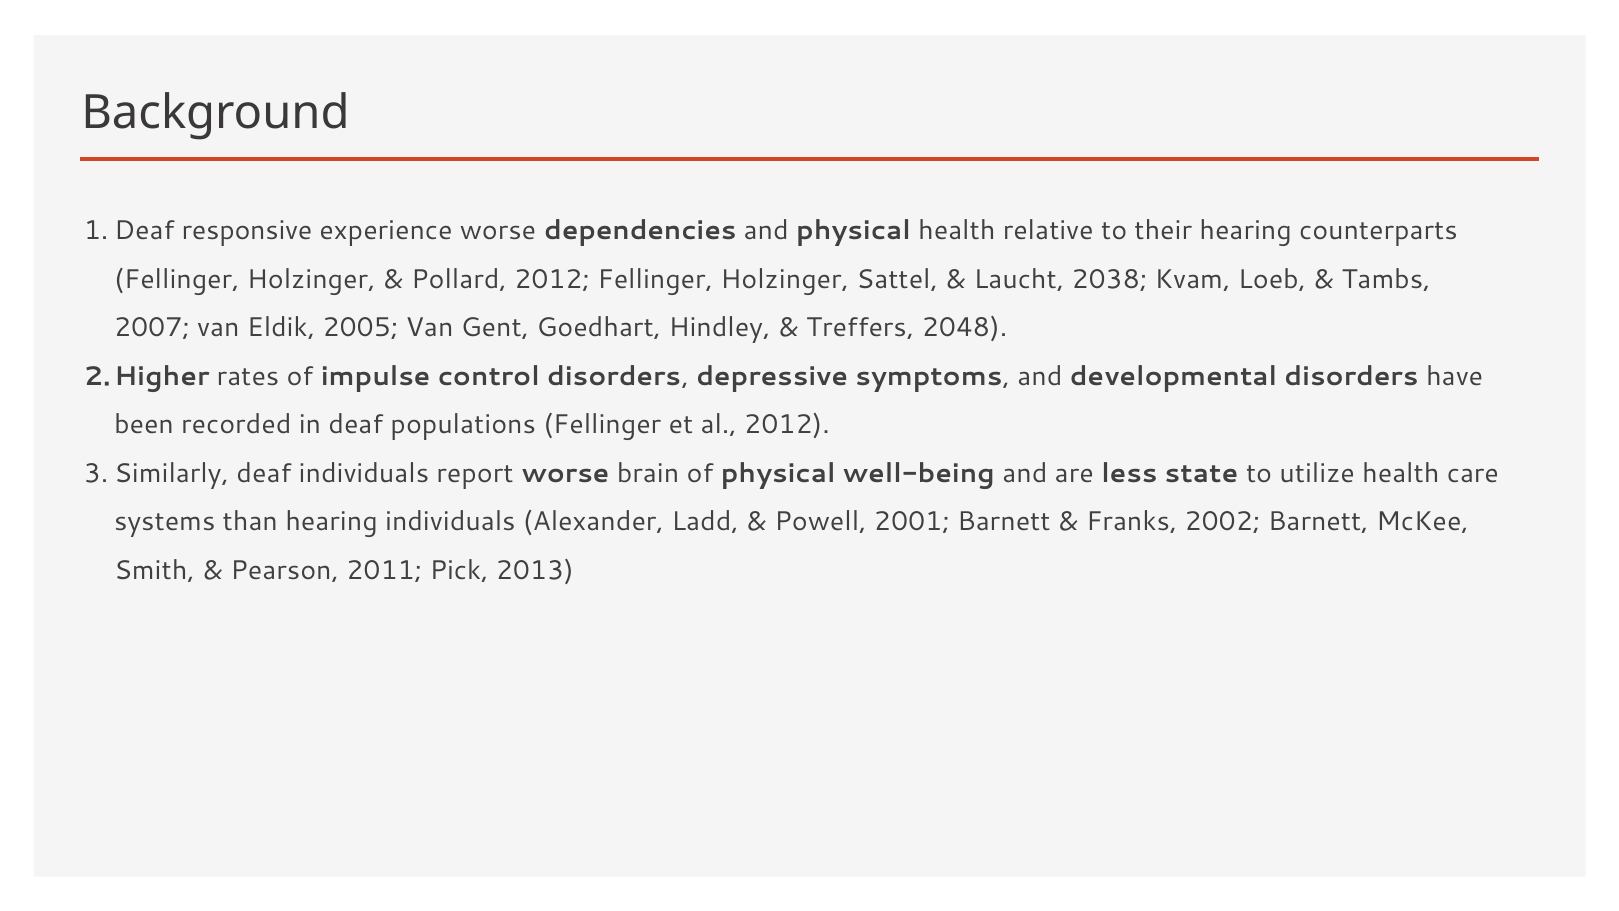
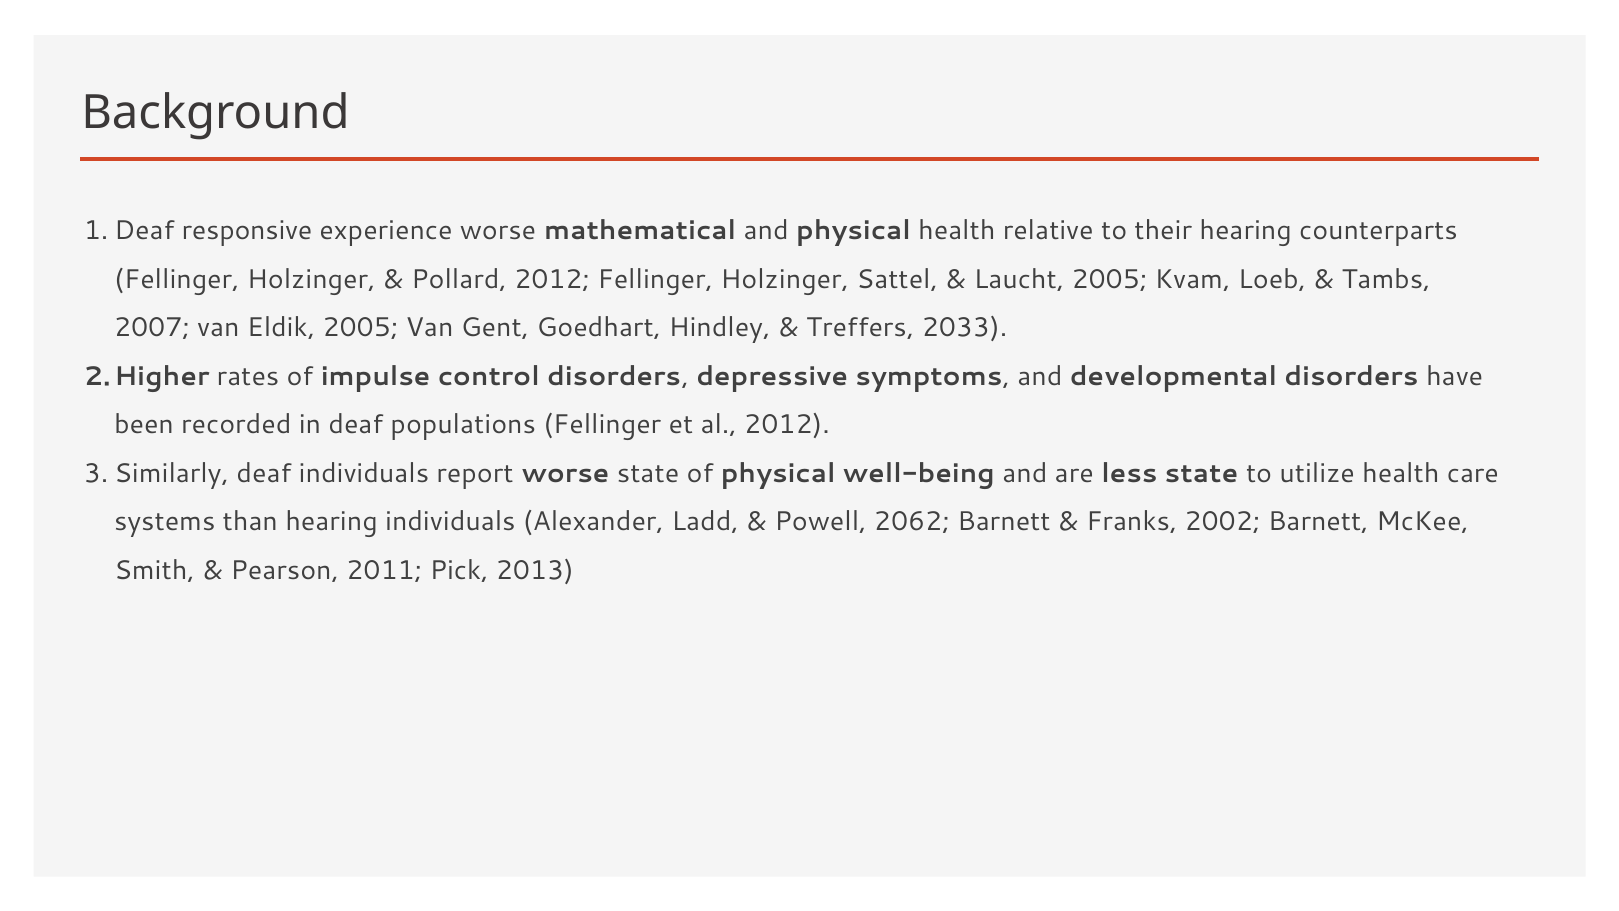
dependencies: dependencies -> mathematical
Laucht 2038: 2038 -> 2005
2048: 2048 -> 2033
worse brain: brain -> state
2001: 2001 -> 2062
